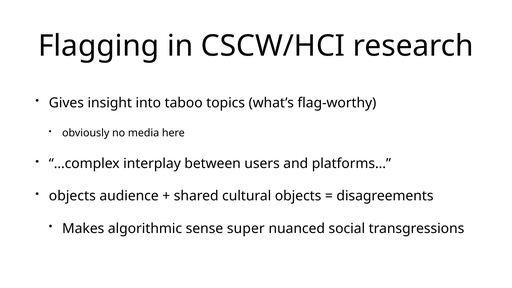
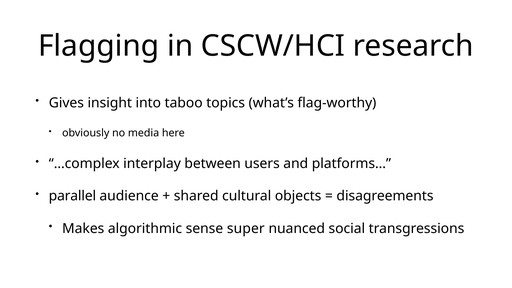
objects at (72, 196): objects -> parallel
